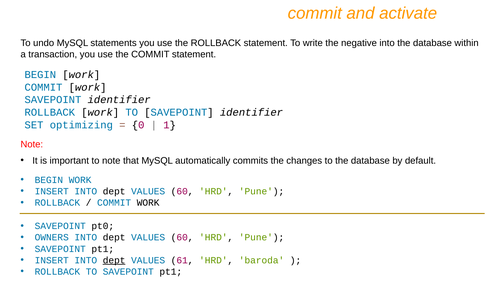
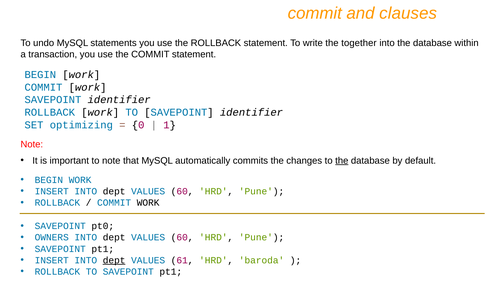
activate: activate -> clauses
negative: negative -> together
the at (342, 160) underline: none -> present
